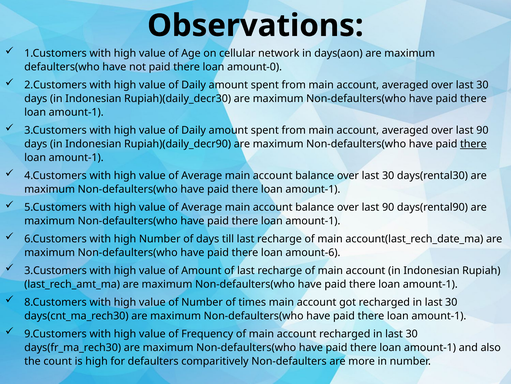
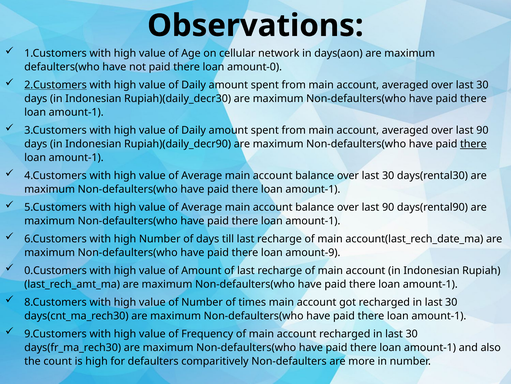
2.Customers underline: none -> present
amount-6: amount-6 -> amount-9
3.Customers at (56, 270): 3.Customers -> 0.Customers
